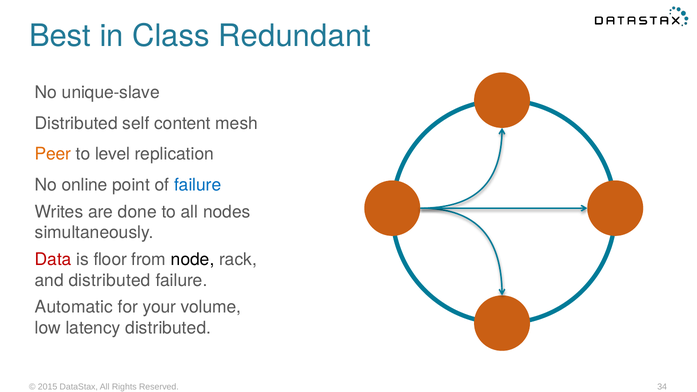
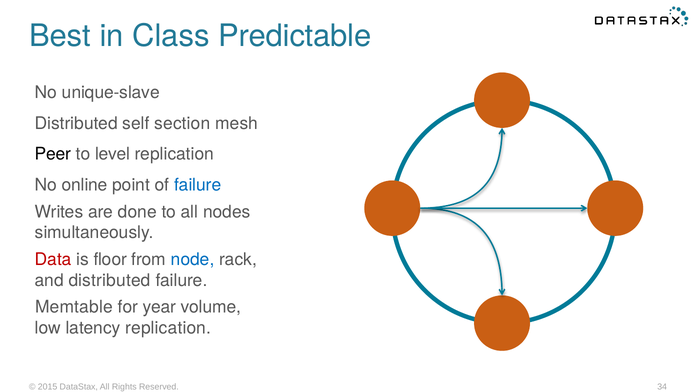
Redundant: Redundant -> Predictable
content: content -> section
Peer colour: orange -> black
node colour: black -> blue
Automatic: Automatic -> Memtable
your: your -> year
latency distributed: distributed -> replication
